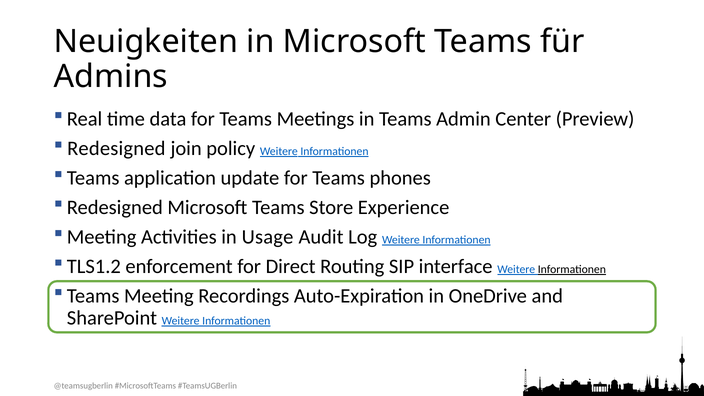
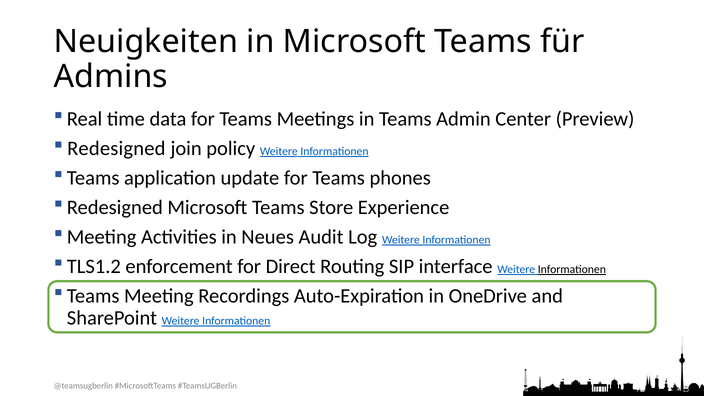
Usage: Usage -> Neues
